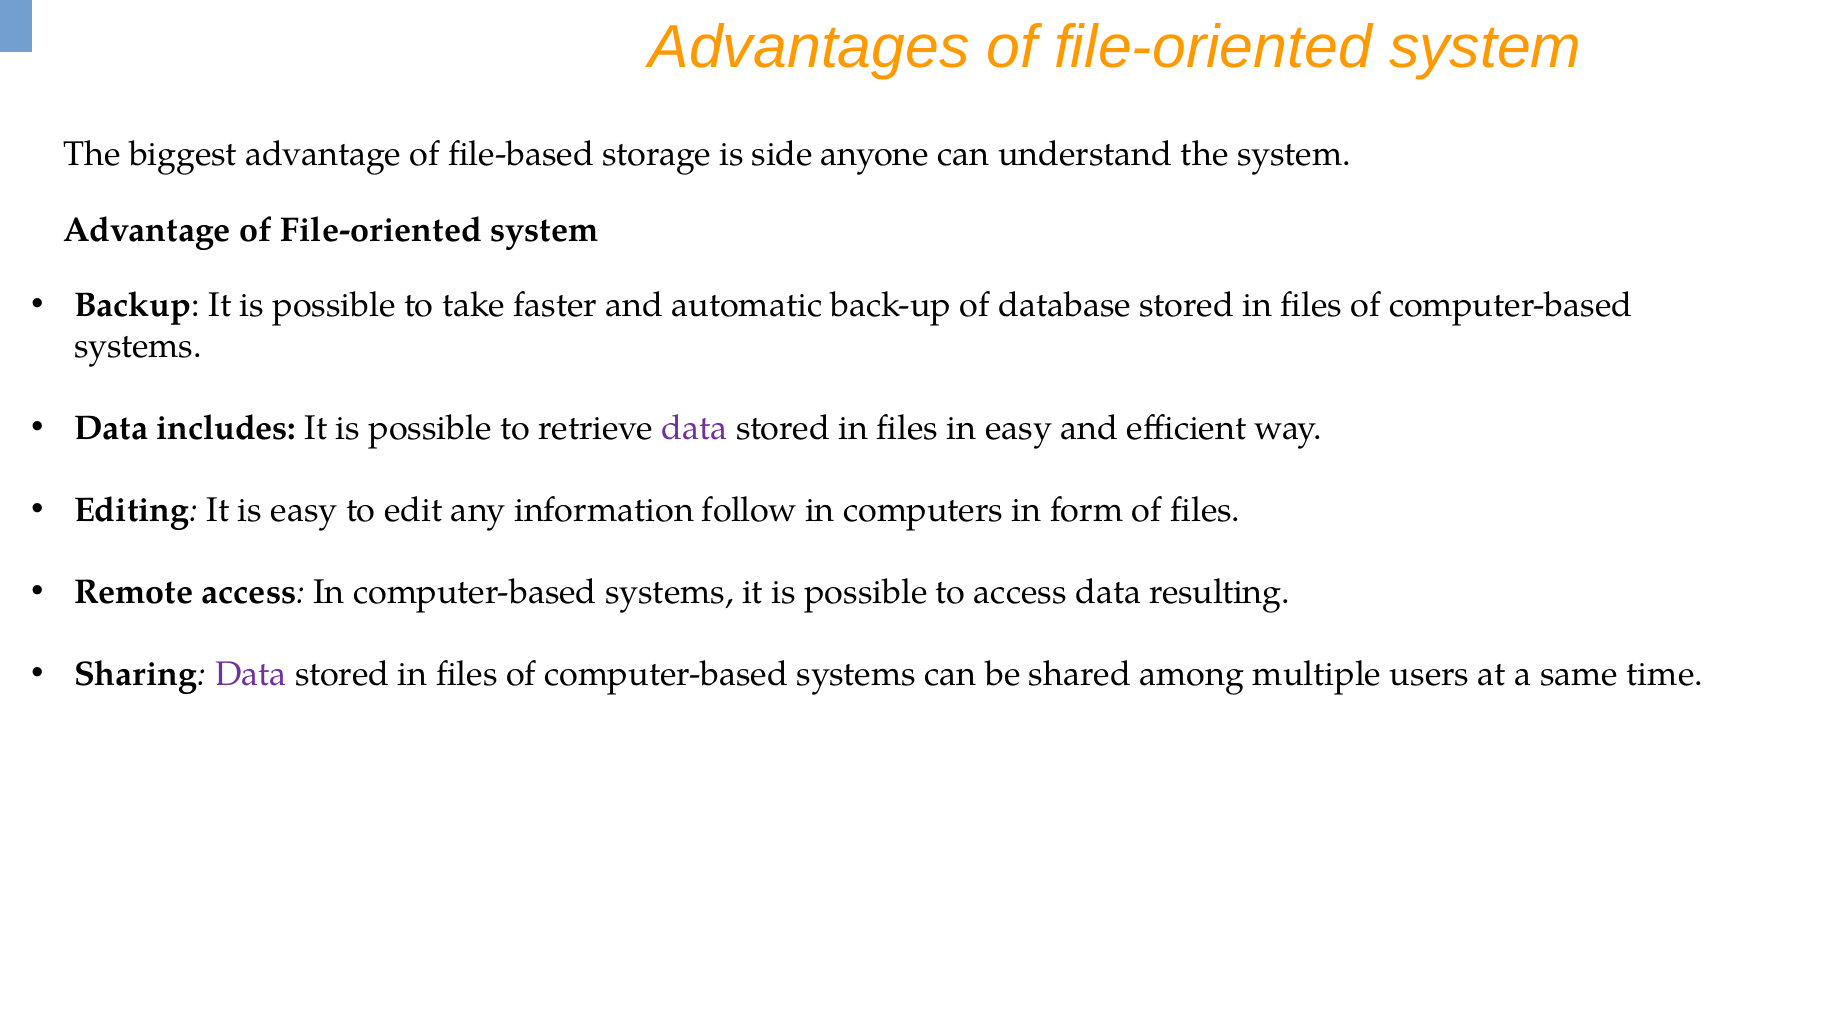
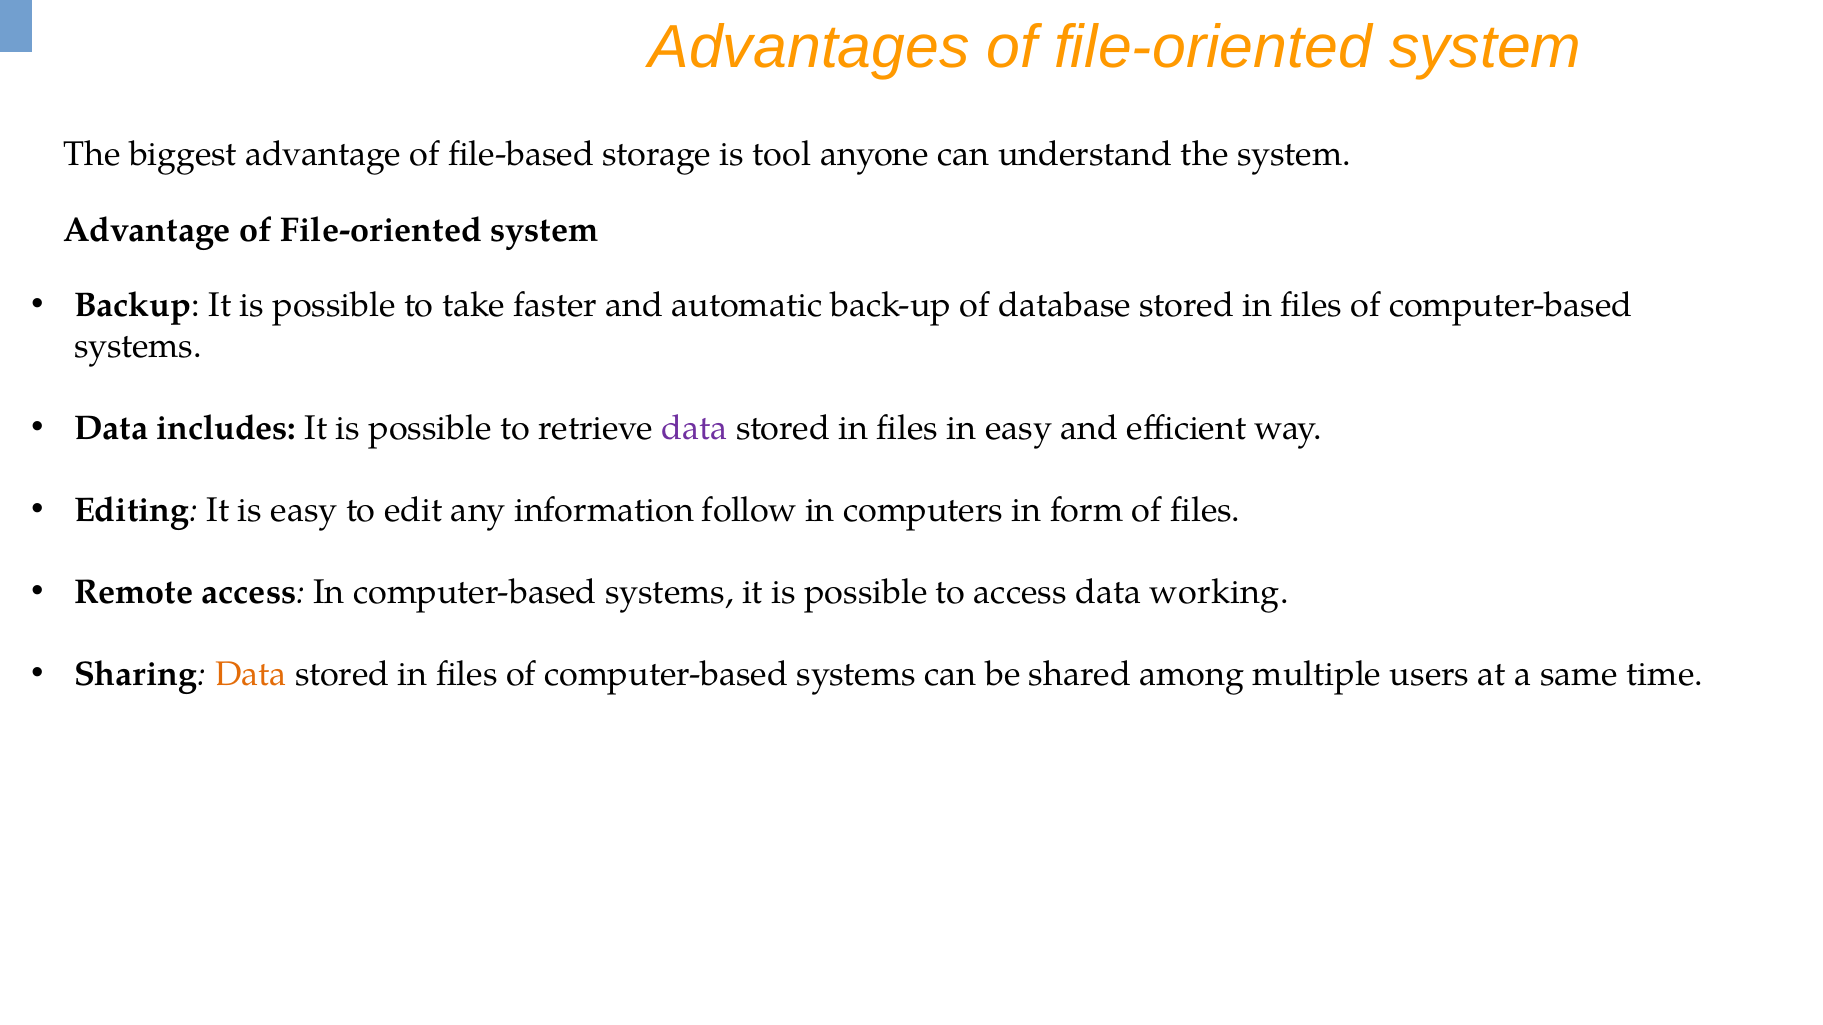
side: side -> tool
resulting: resulting -> working
Data at (251, 675) colour: purple -> orange
